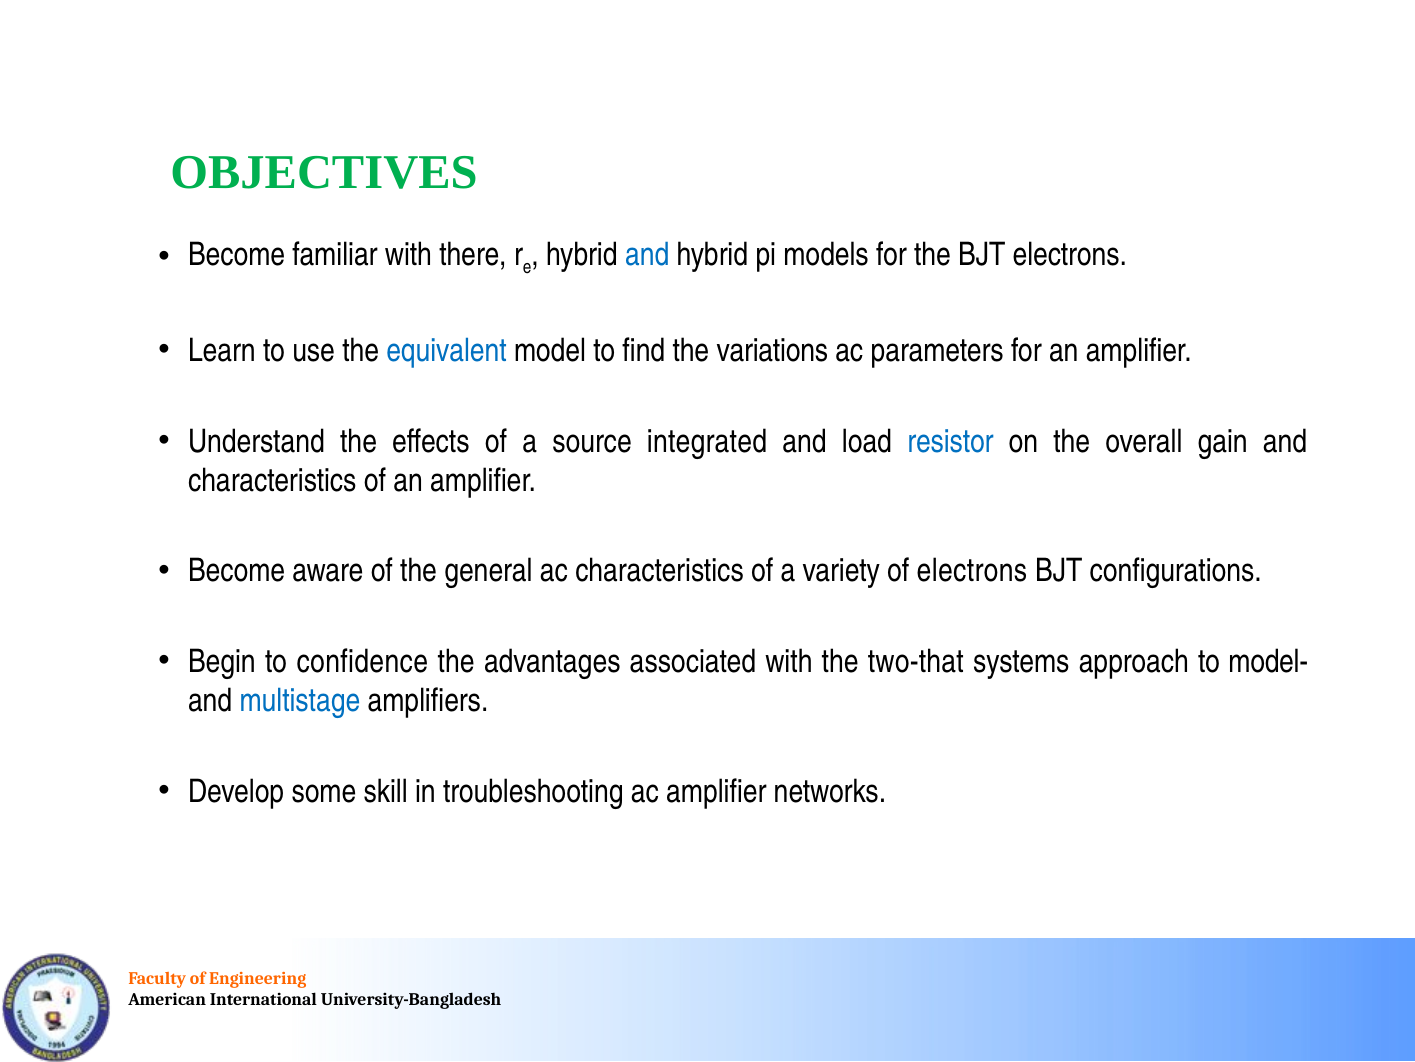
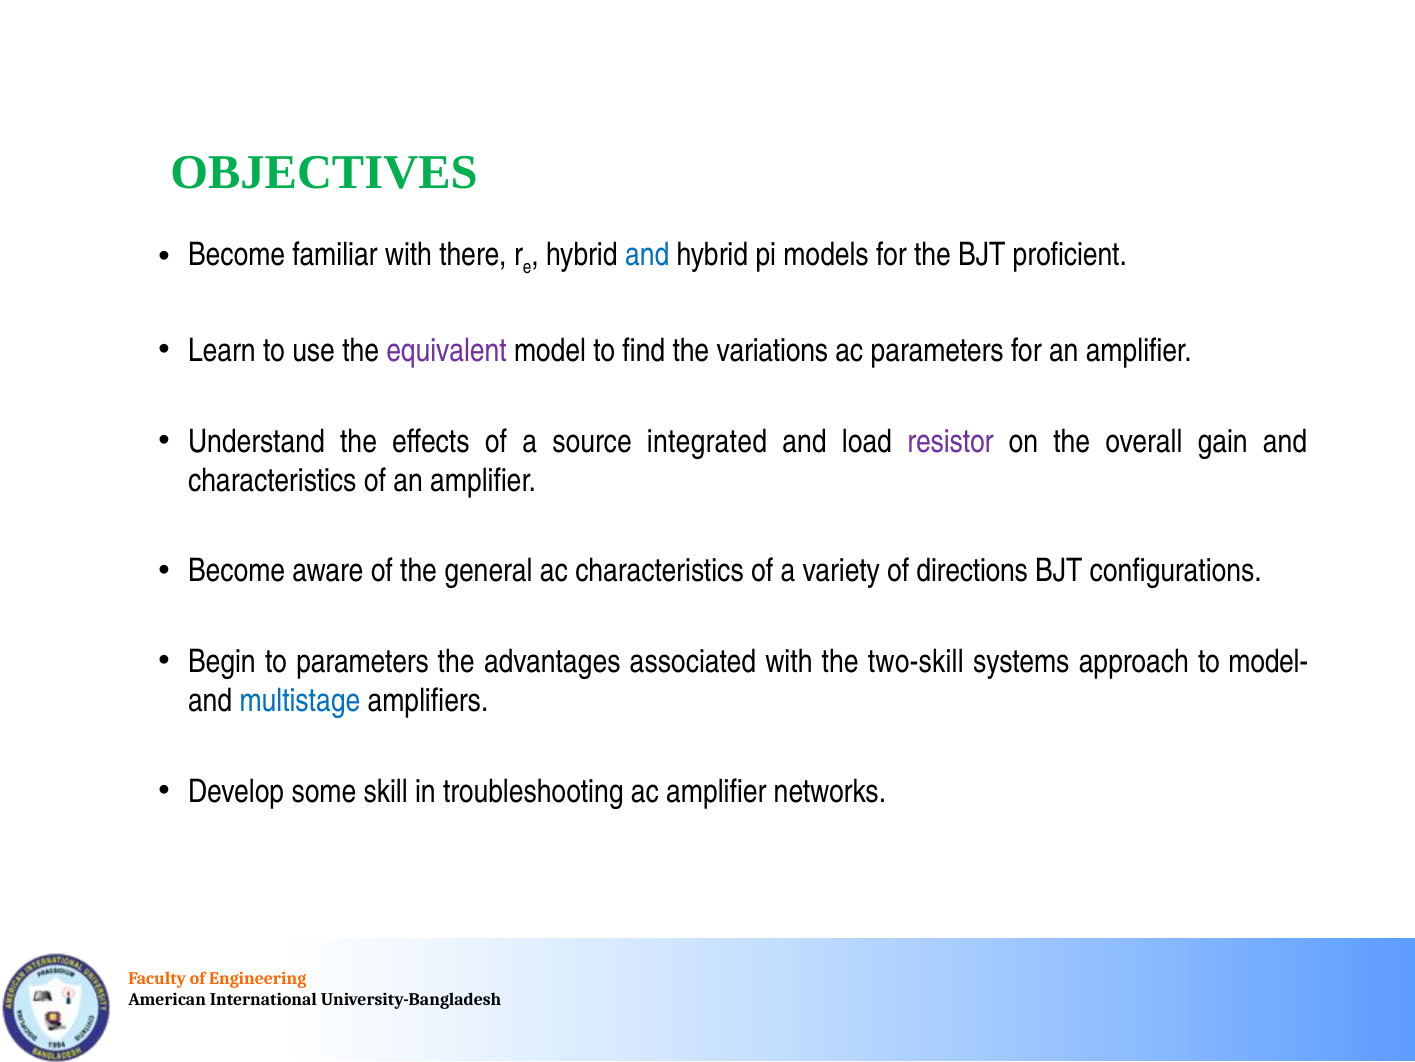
BJT electrons: electrons -> proficient
equivalent colour: blue -> purple
resistor colour: blue -> purple
of electrons: electrons -> directions
to confidence: confidence -> parameters
two-that: two-that -> two-skill
